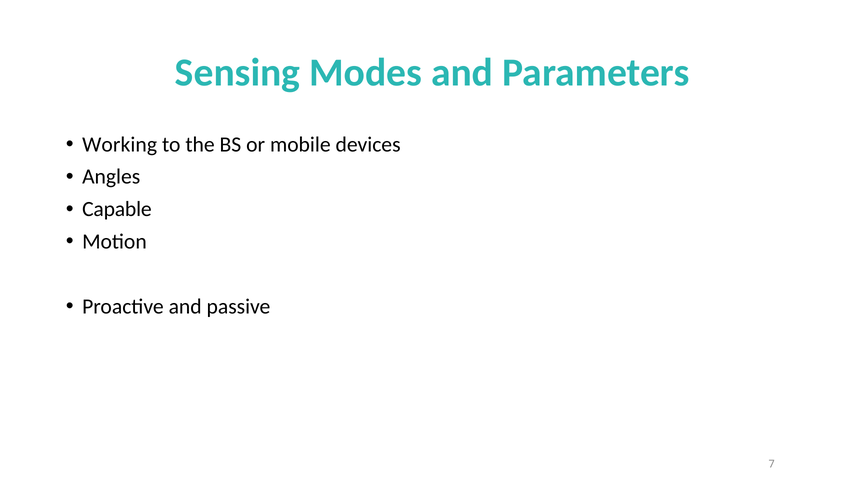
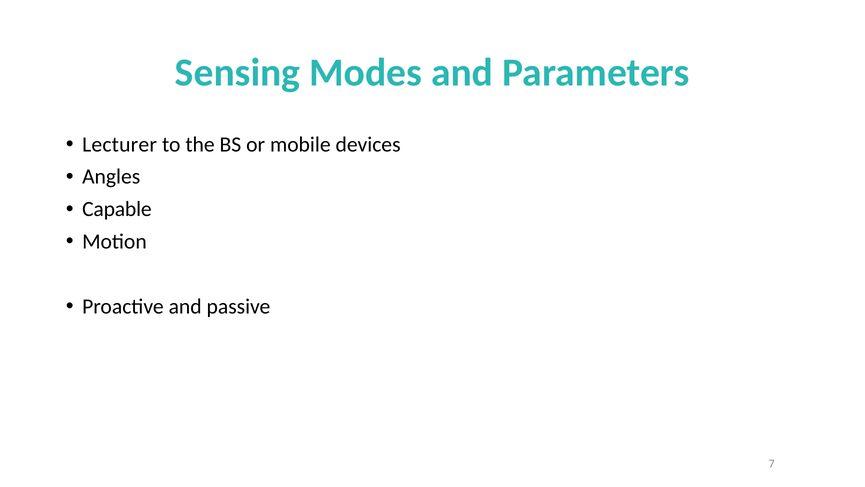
Working: Working -> Lecturer
